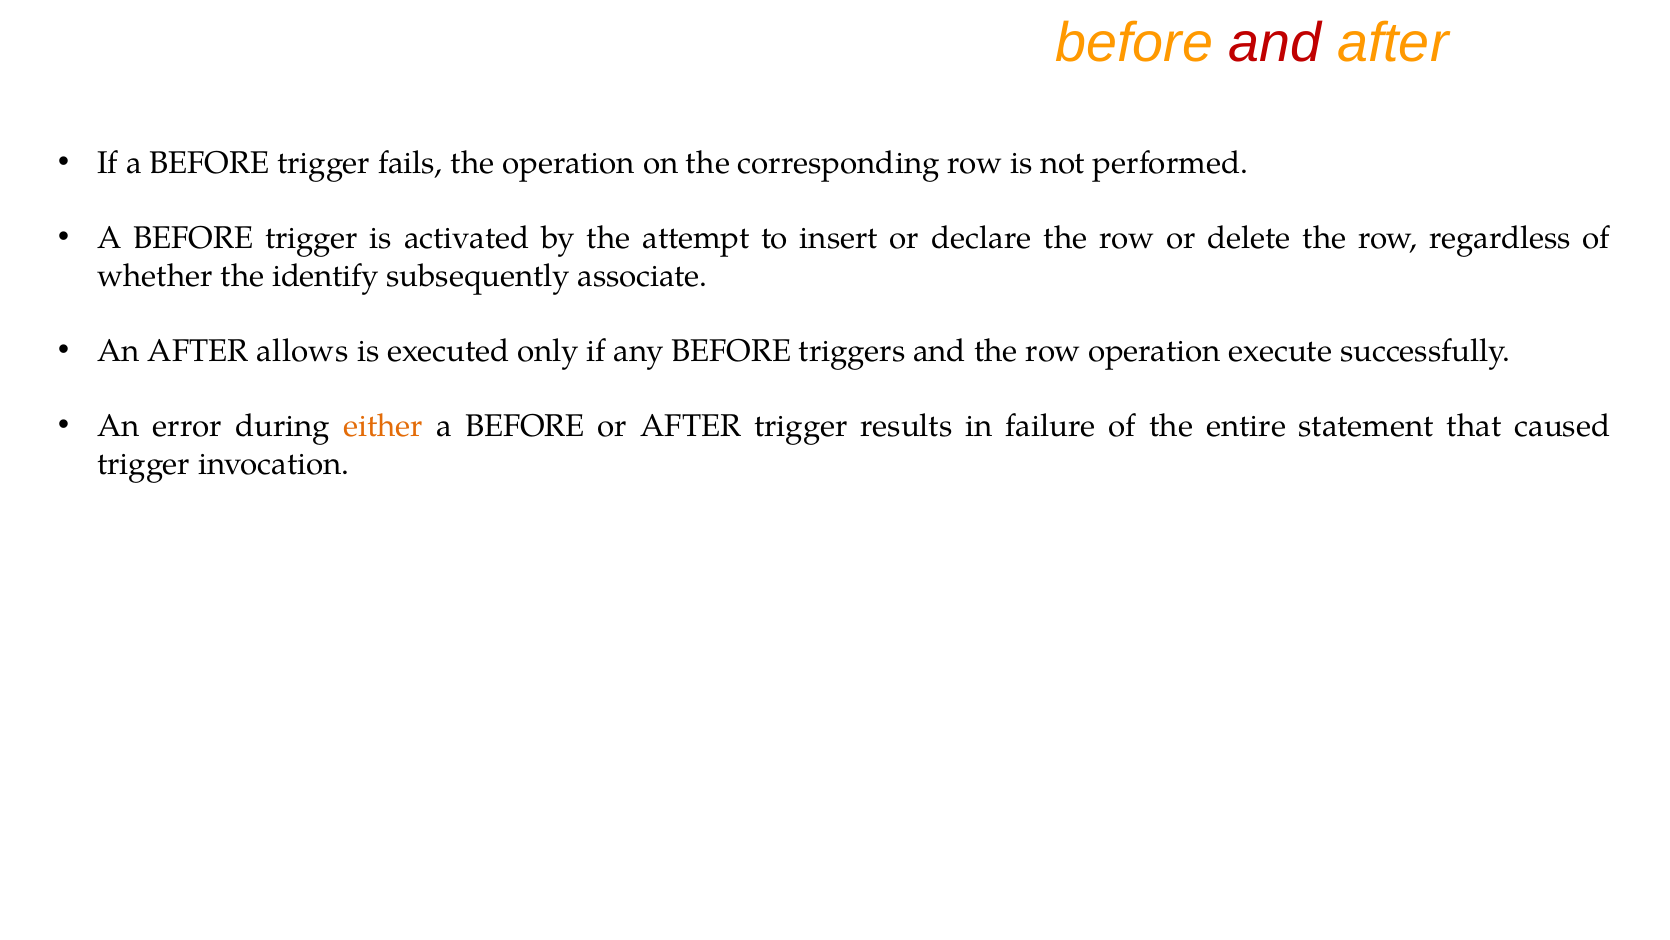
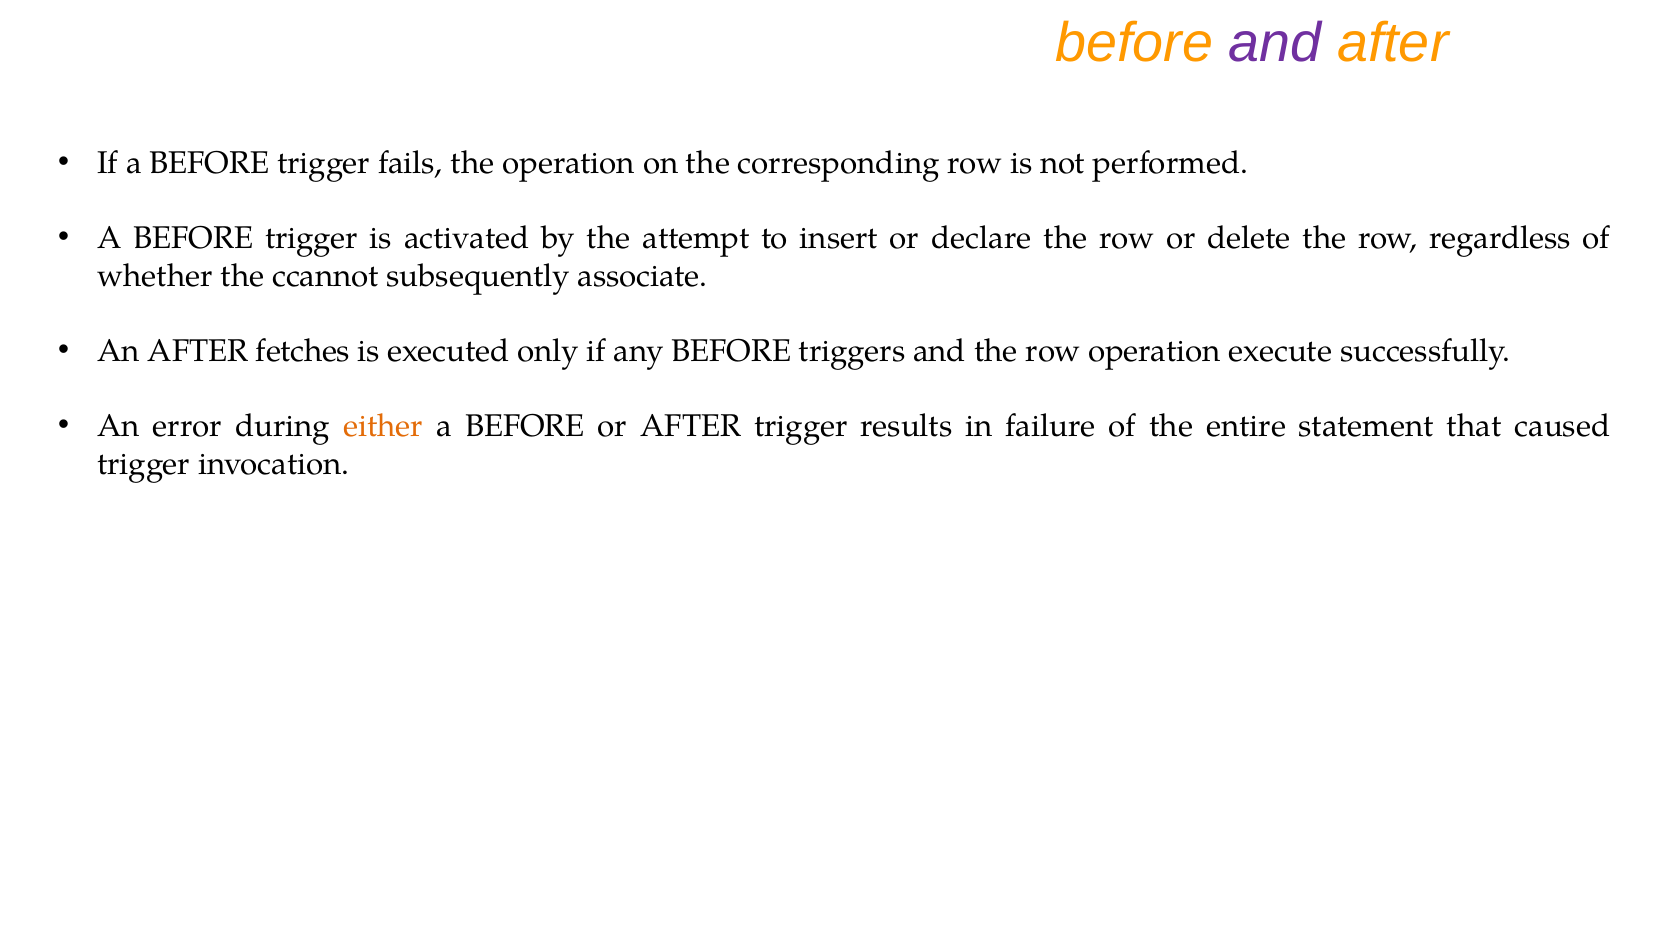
and at (1275, 43) colour: red -> purple
identify: identify -> ccannot
allows: allows -> fetches
